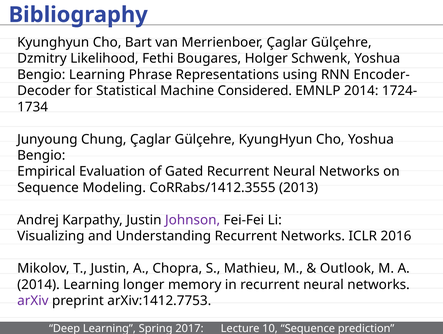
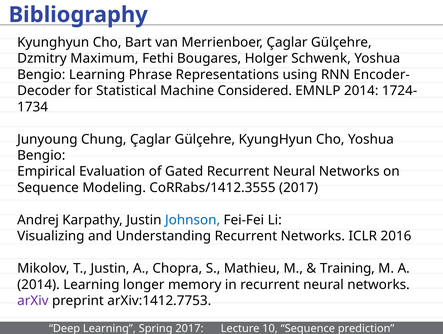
Likelihood: Likelihood -> Maximum
CoRRabs/1412.3555 2013: 2013 -> 2017
Johnson colour: purple -> blue
Outlook: Outlook -> Training
